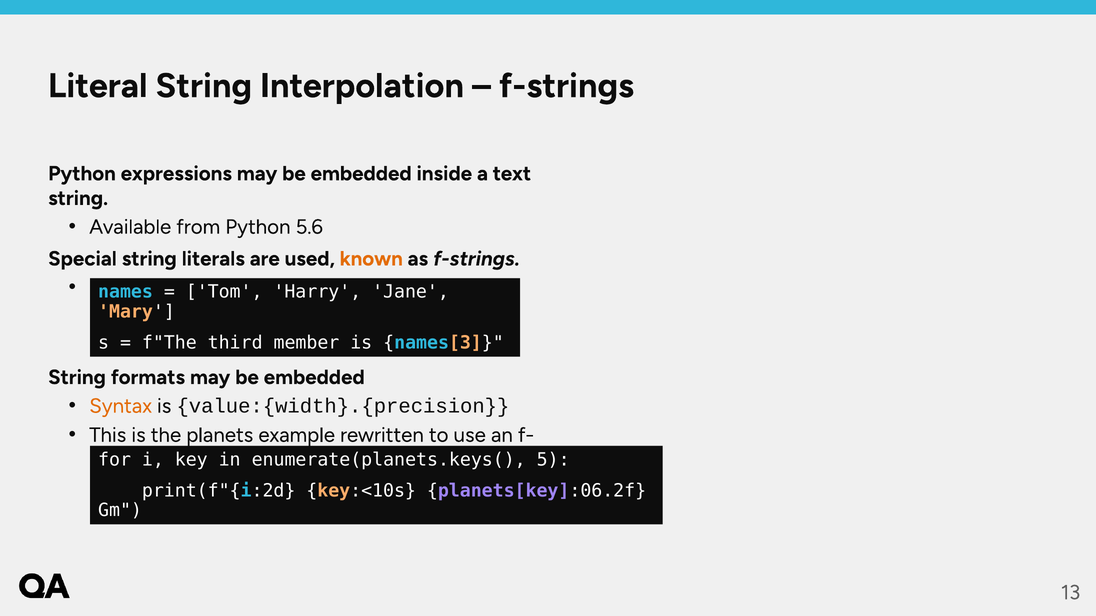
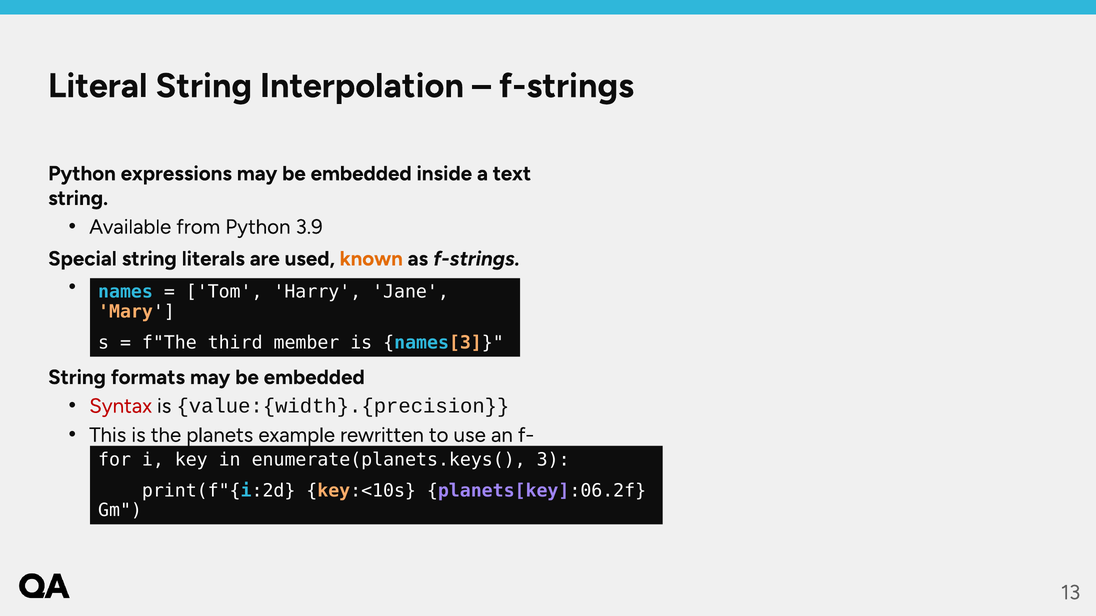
5.6: 5.6 -> 3.9
Syntax colour: orange -> red
5: 5 -> 3
